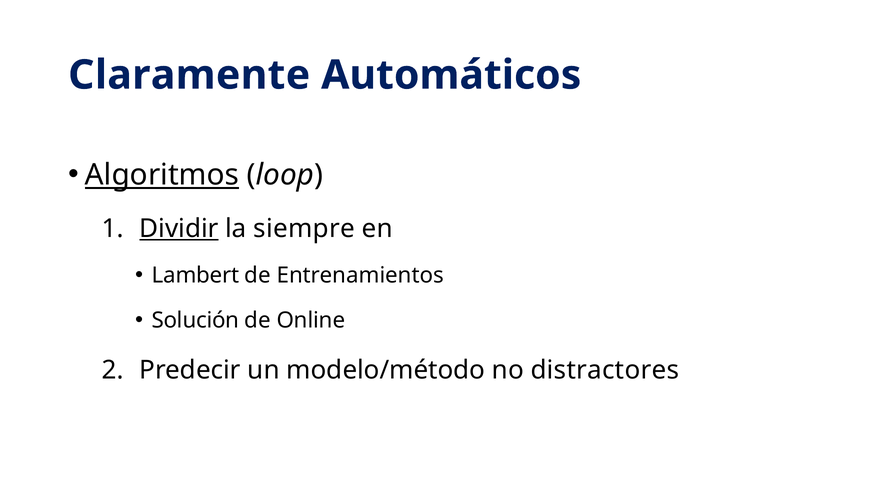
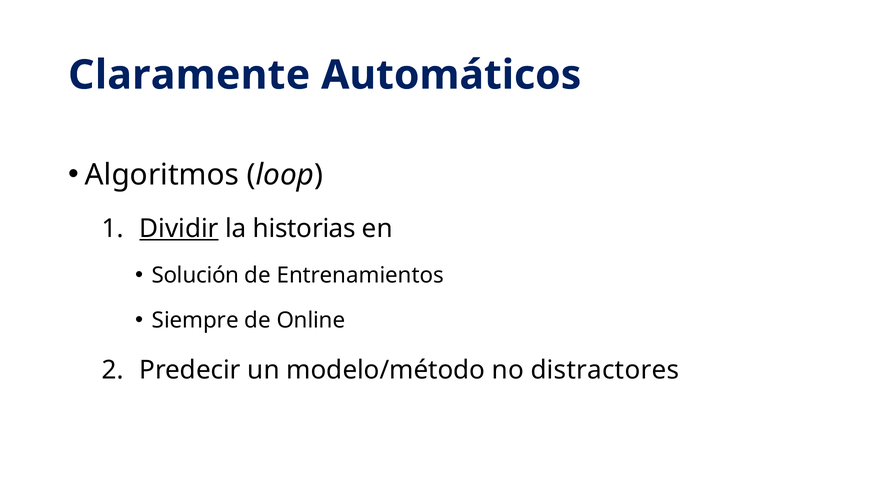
Algoritmos underline: present -> none
siempre: siempre -> historias
Lambert: Lambert -> Solución
Solución: Solución -> Siempre
